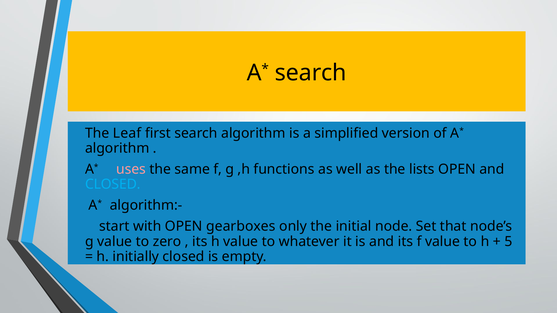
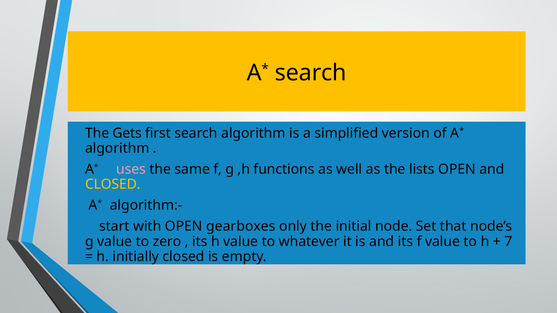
Leaf: Leaf -> Gets
CLOSED at (113, 184) colour: light blue -> yellow
5: 5 -> 7
